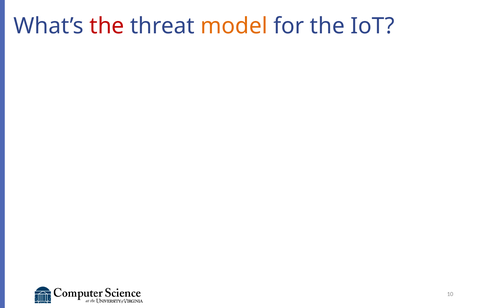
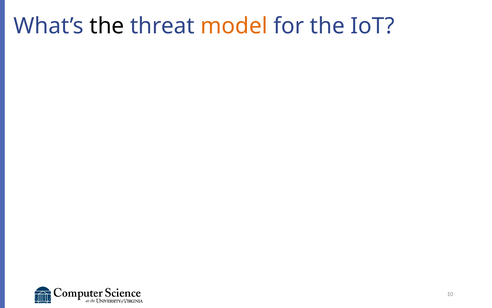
the at (107, 26) colour: red -> black
